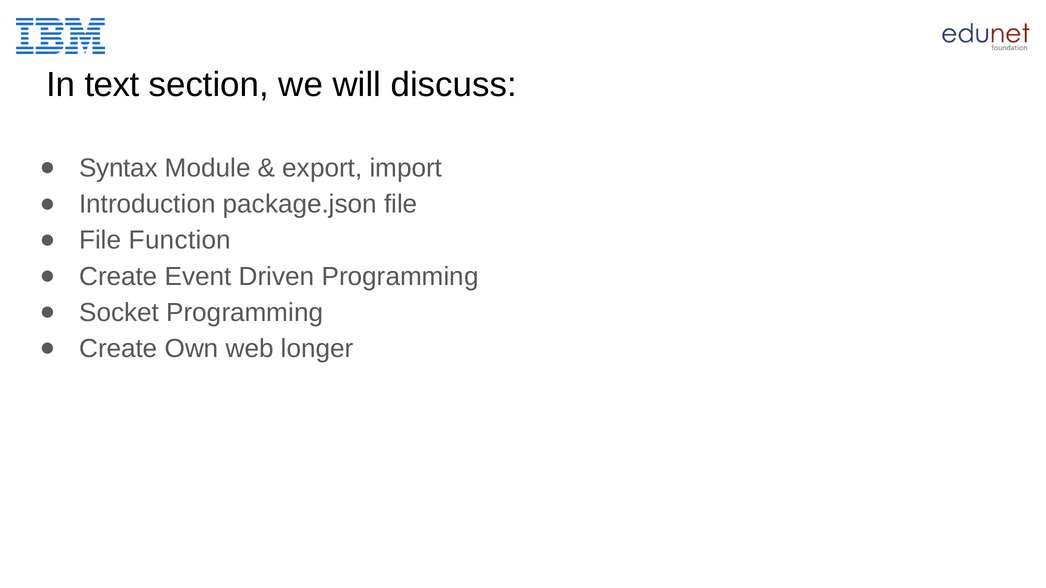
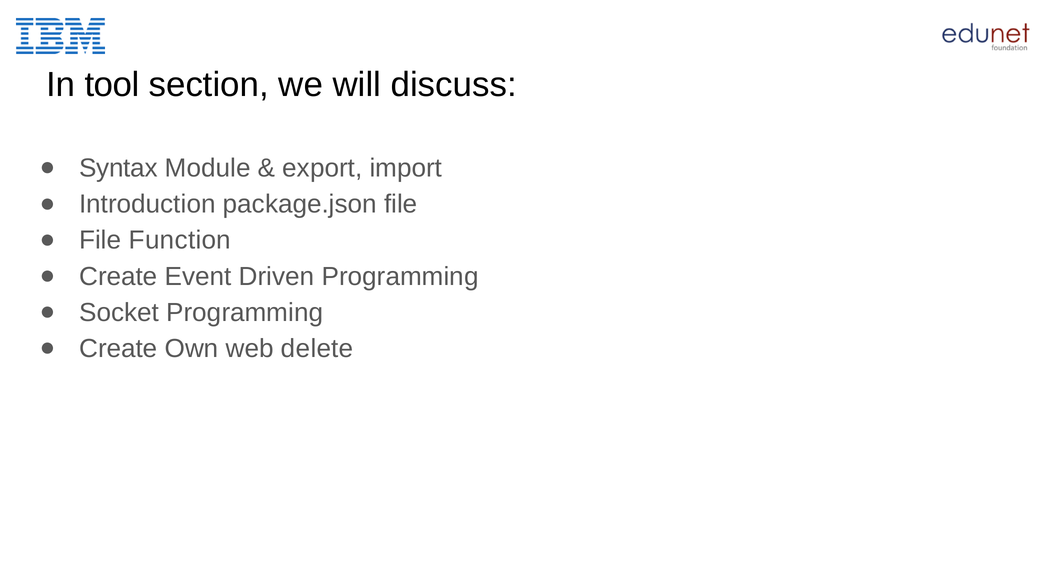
text: text -> tool
longer: longer -> delete
